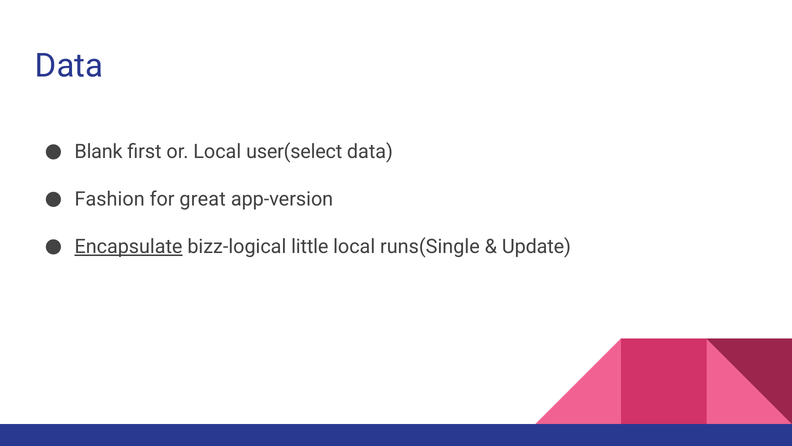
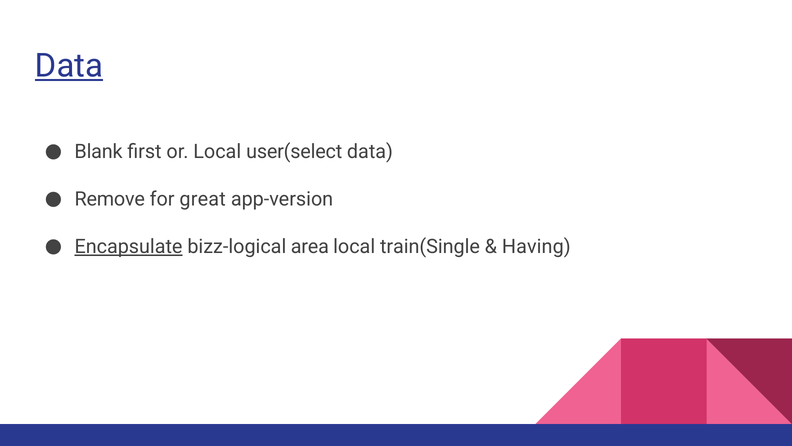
Data at (69, 66) underline: none -> present
Fashion: Fashion -> Remove
little: little -> area
runs(Single: runs(Single -> train(Single
Update: Update -> Having
